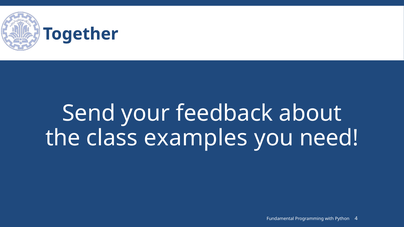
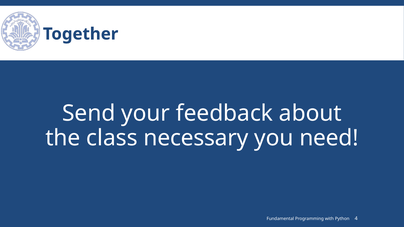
examples: examples -> necessary
